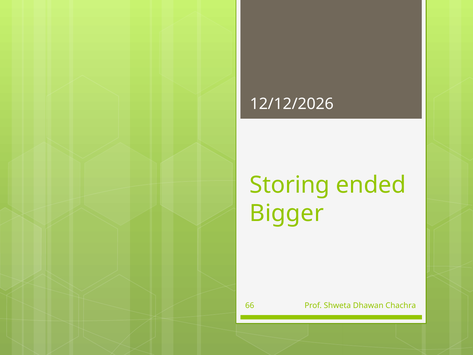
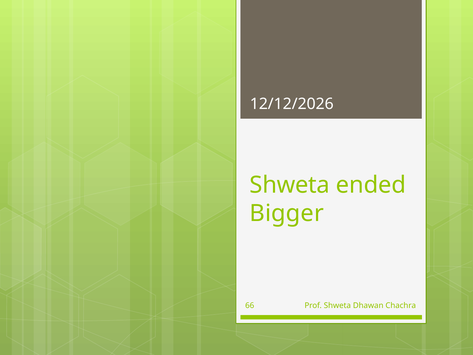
Storing at (290, 185): Storing -> Shweta
